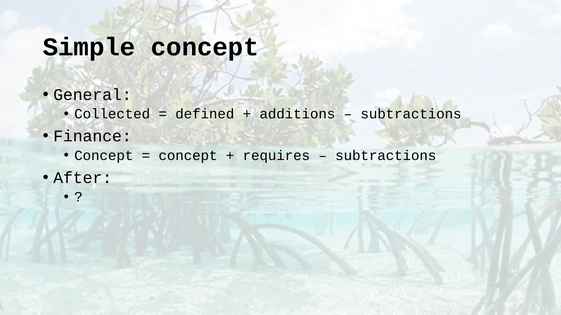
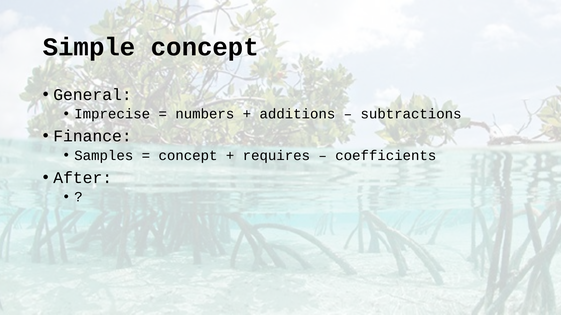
Collected: Collected -> Imprecise
defined: defined -> numbers
Concept at (104, 156): Concept -> Samples
subtractions at (386, 156): subtractions -> coefficients
